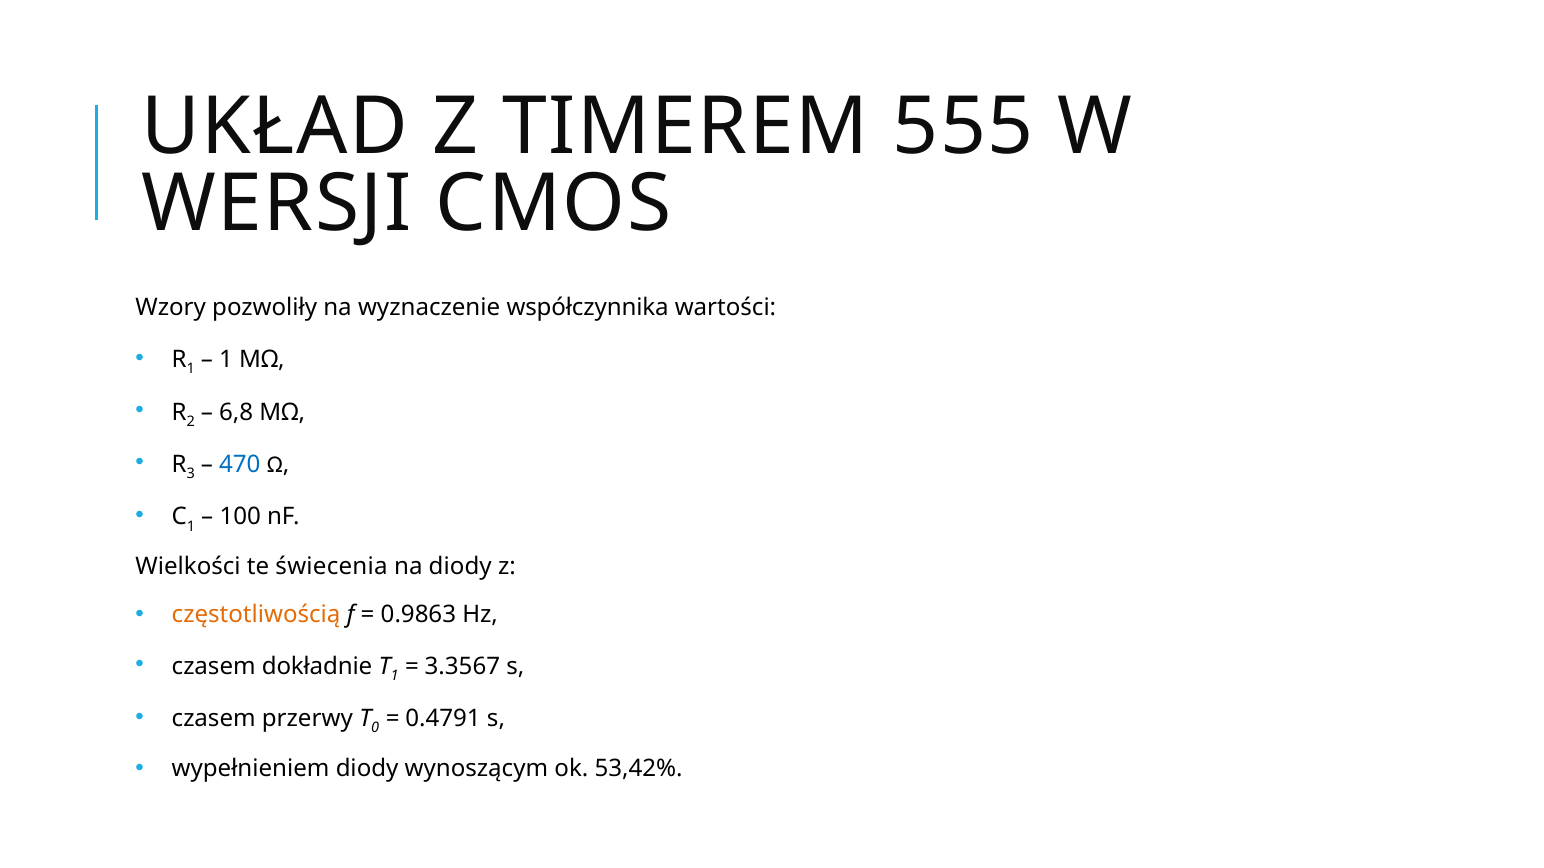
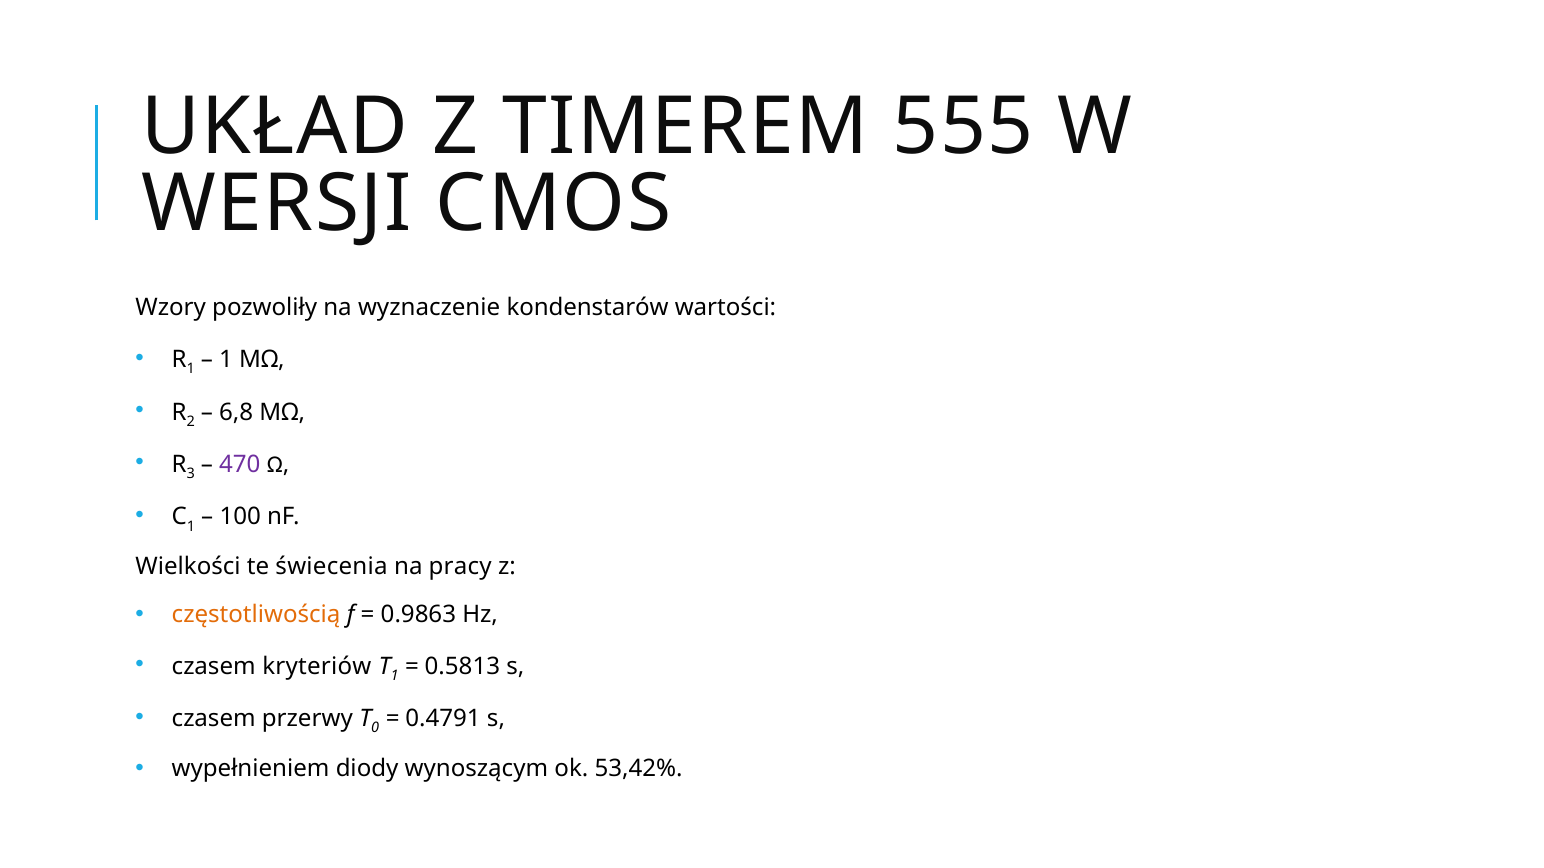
współczynnika: współczynnika -> kondenstarów
470 colour: blue -> purple
na diody: diody -> pracy
dokładnie: dokładnie -> kryteriów
3.3567: 3.3567 -> 0.5813
